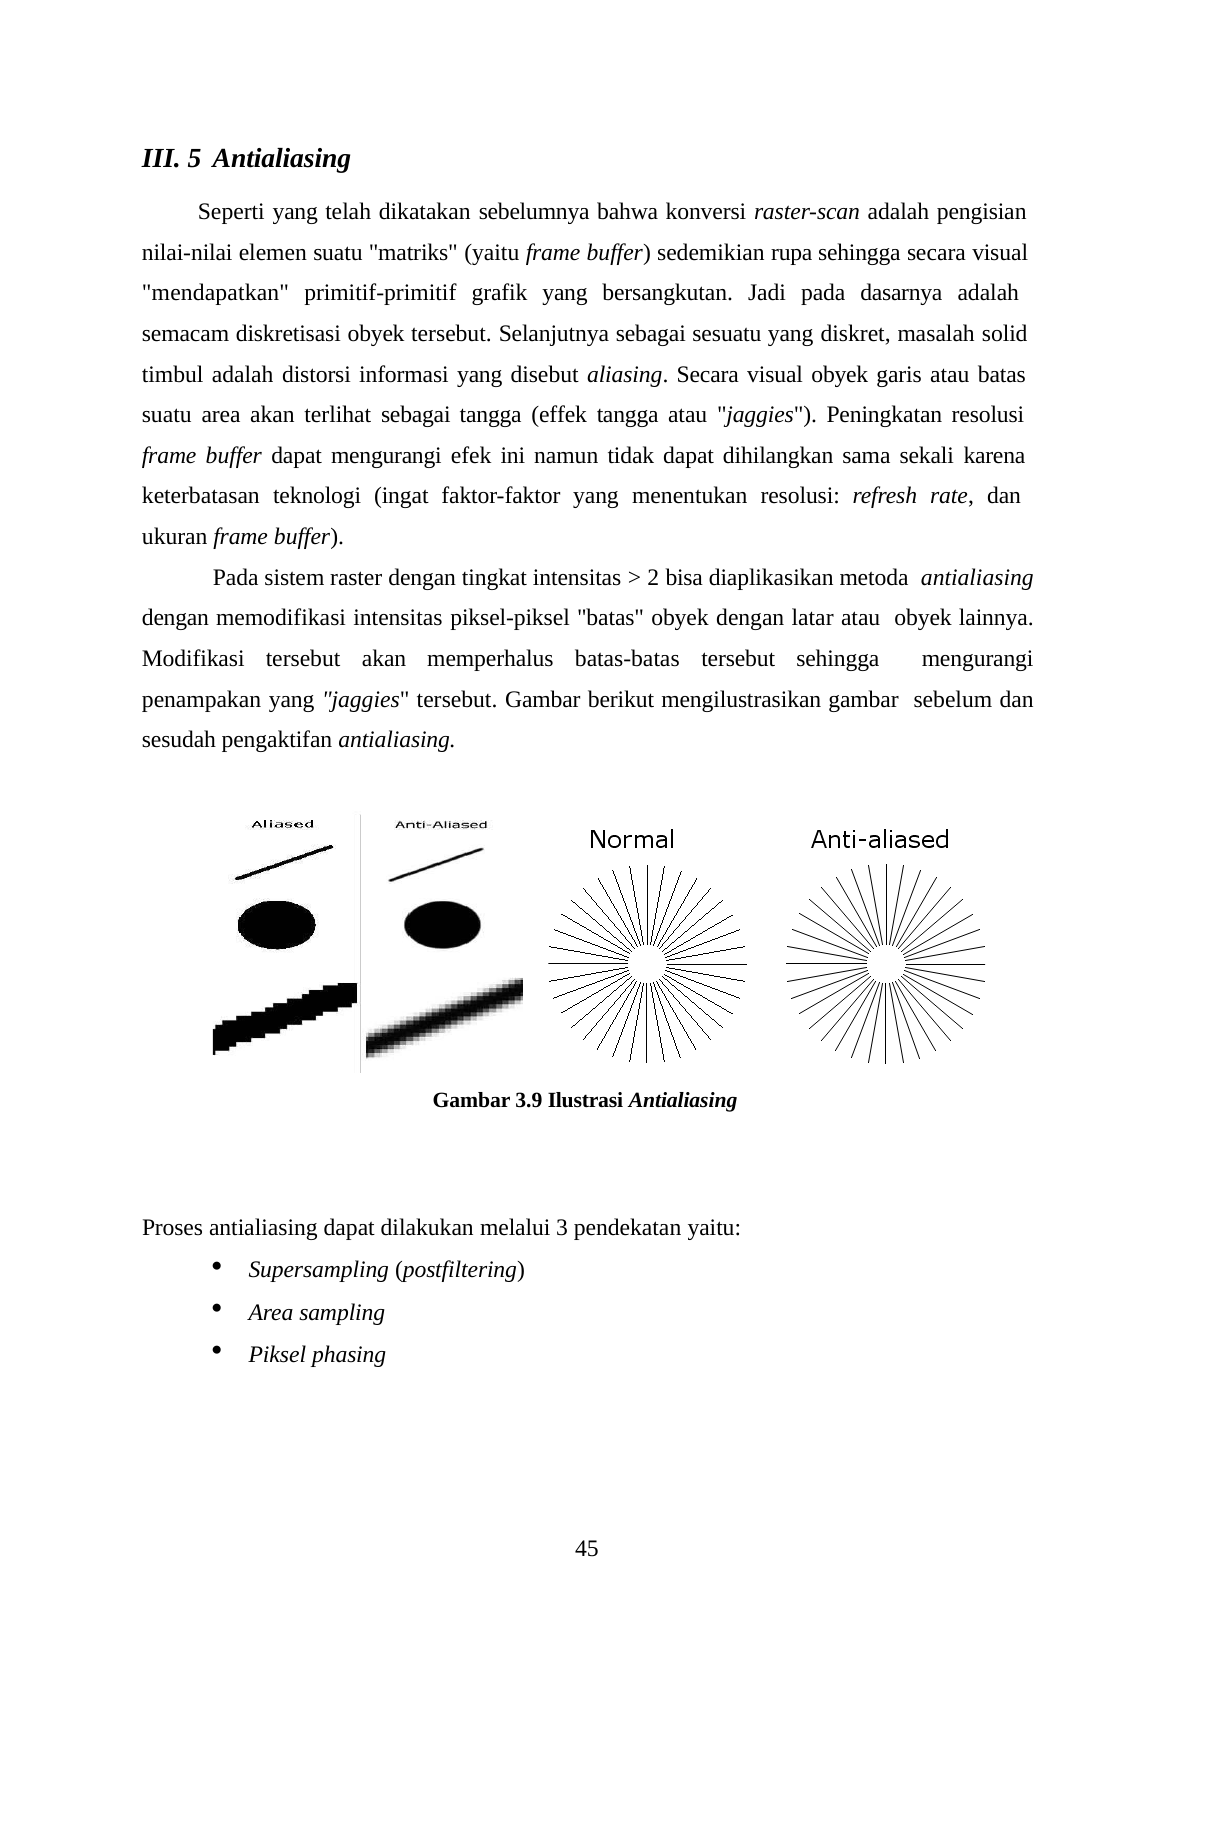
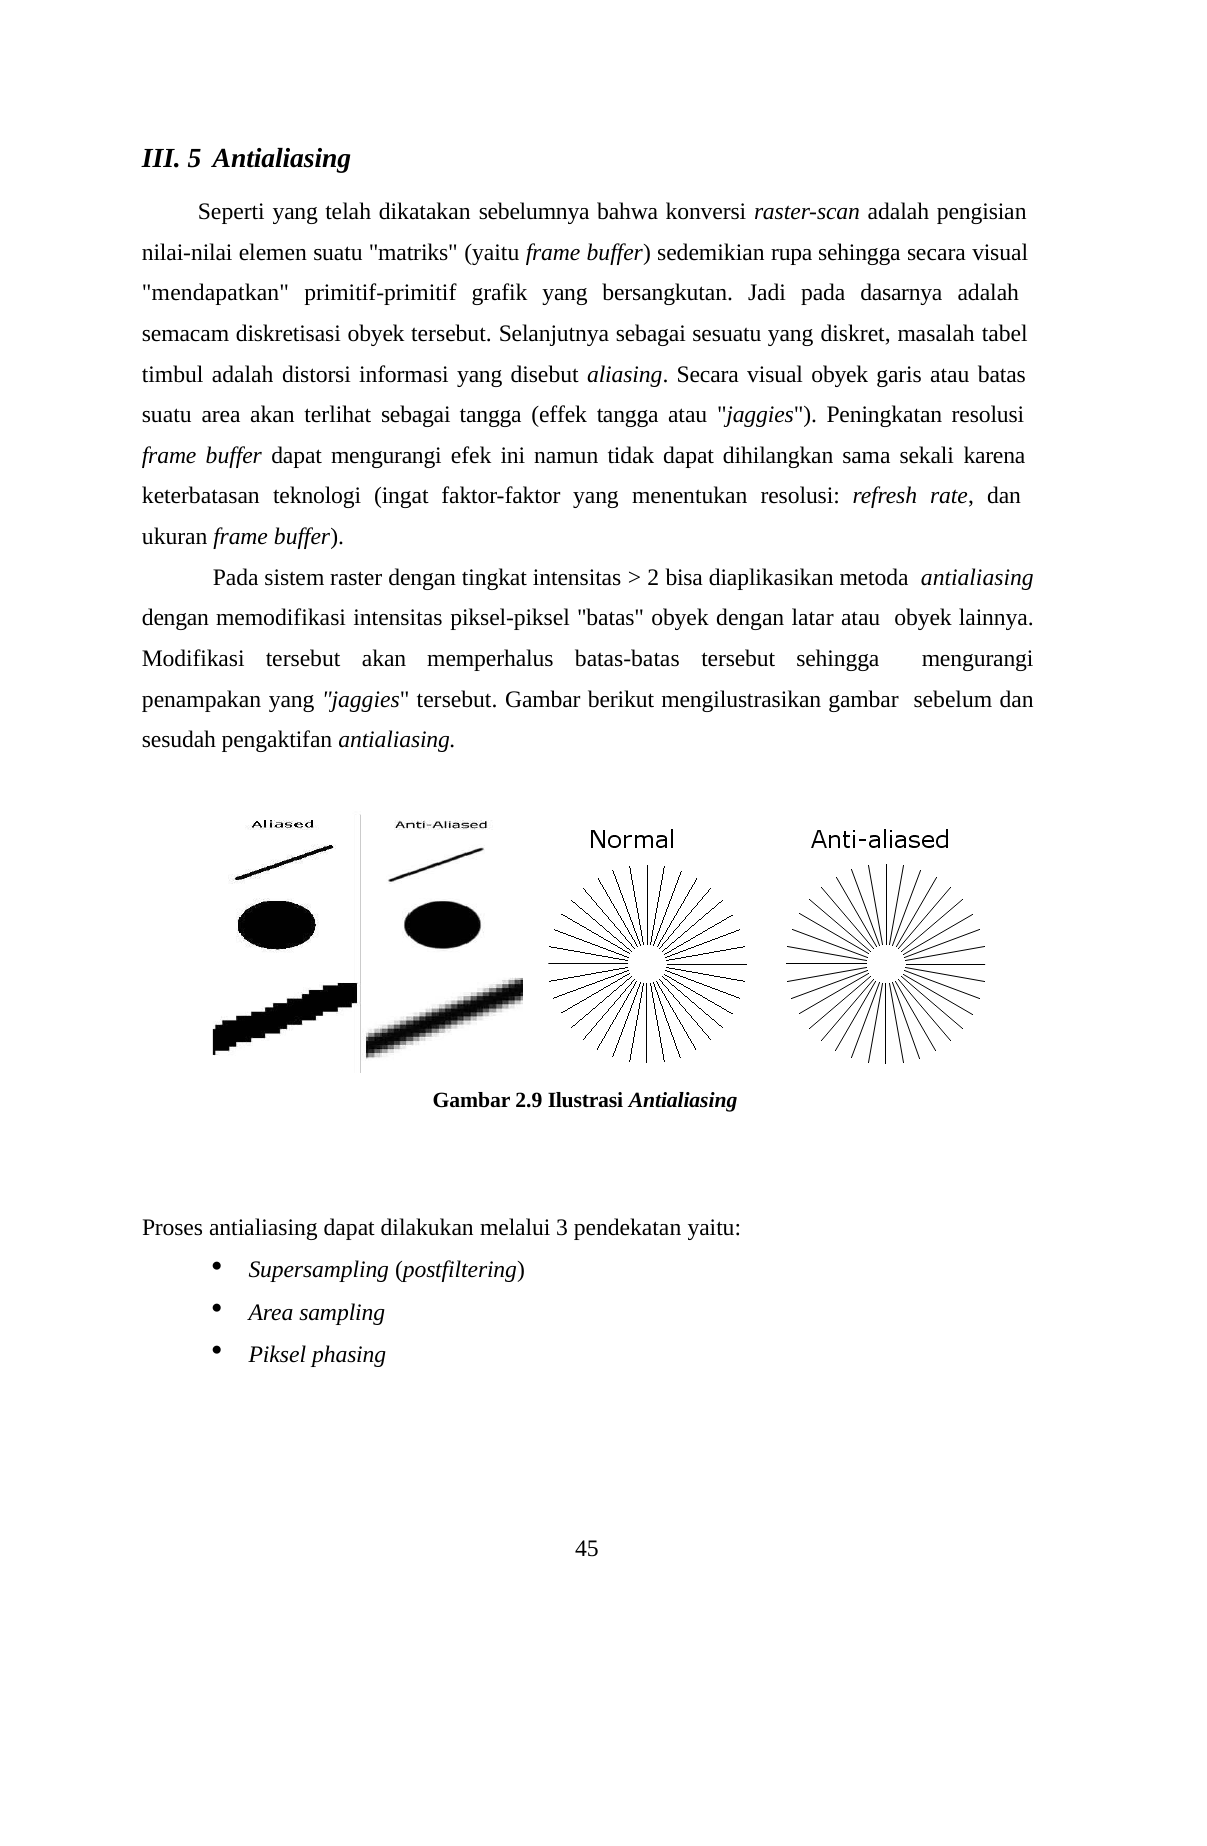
solid: solid -> tabel
3.9: 3.9 -> 2.9
